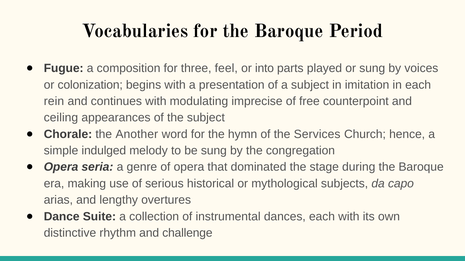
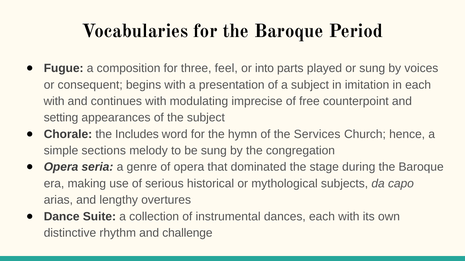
colonization: colonization -> consequent
rein at (54, 101): rein -> with
ceiling: ceiling -> setting
Another: Another -> Includes
indulged: indulged -> sections
